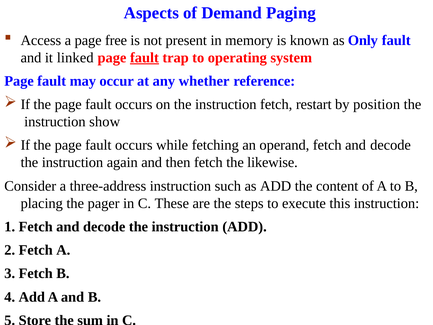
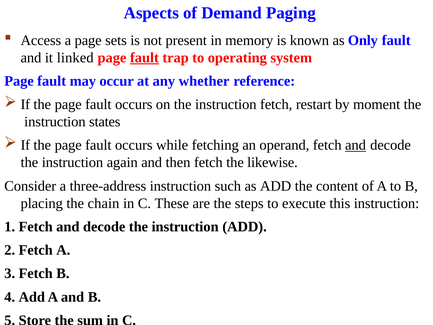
free: free -> sets
position: position -> moment
show: show -> states
and at (355, 145) underline: none -> present
pager: pager -> chain
